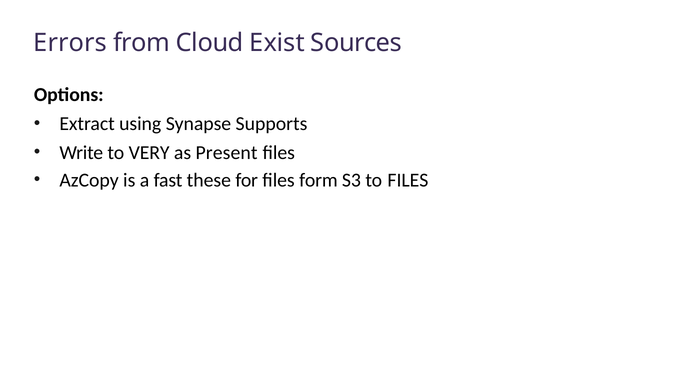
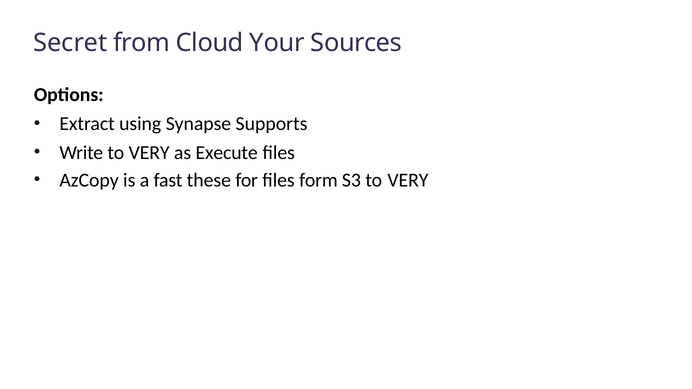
Errors: Errors -> Secret
Exist: Exist -> Your
Present: Present -> Execute
S3 to FILES: FILES -> VERY
